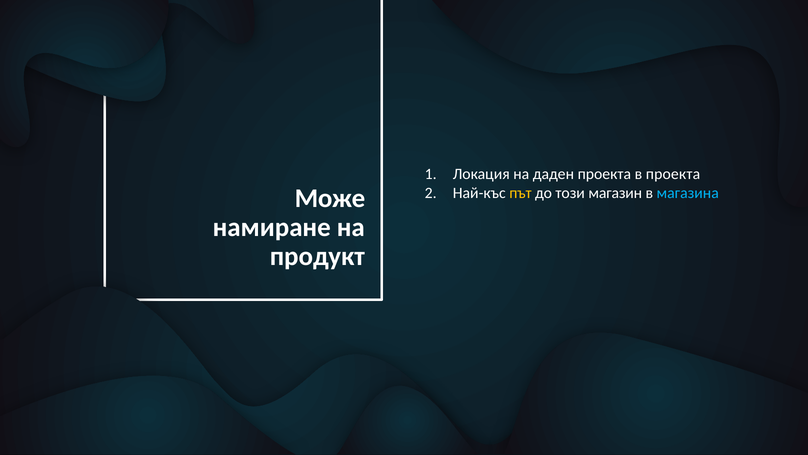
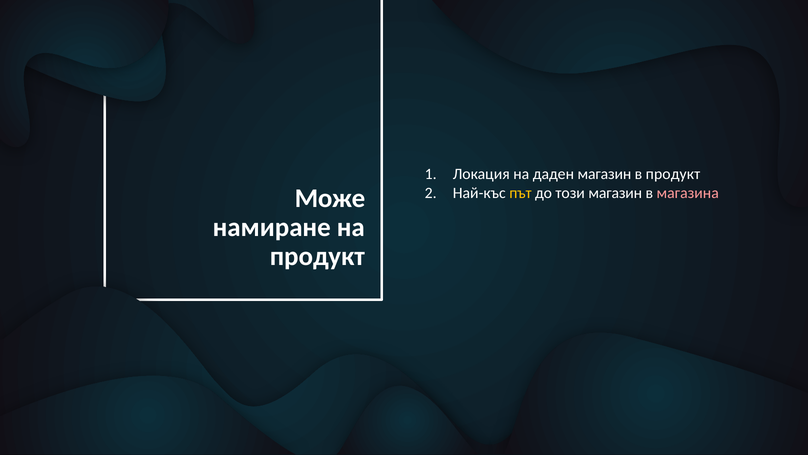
даден проекта: проекта -> магазин
в проекта: проекта -> продукт
магазина colour: light blue -> pink
